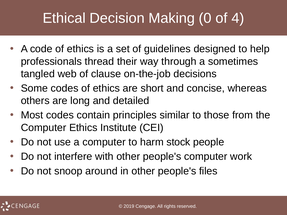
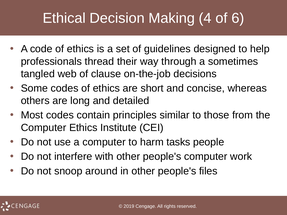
0: 0 -> 4
4: 4 -> 6
stock: stock -> tasks
